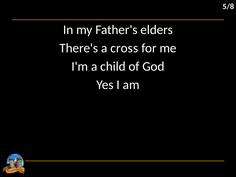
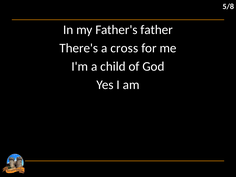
elders: elders -> father
